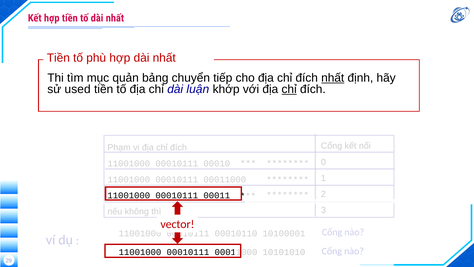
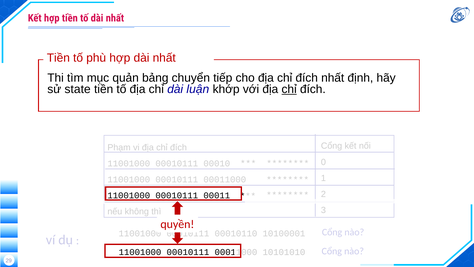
nhất at (333, 78) underline: present -> none
used: used -> state
vector: vector -> quyền
